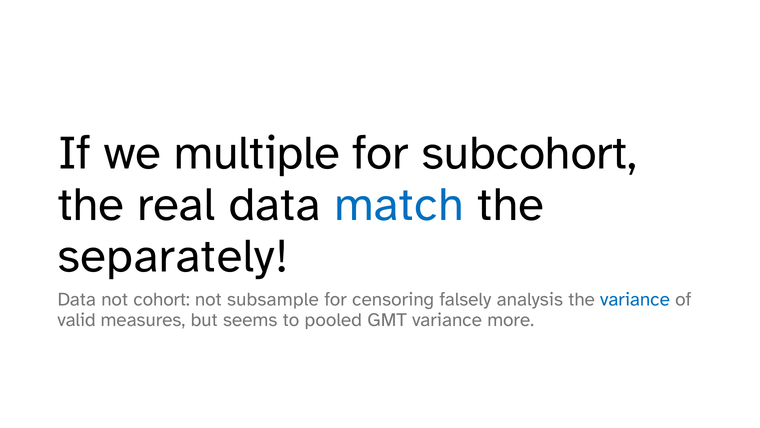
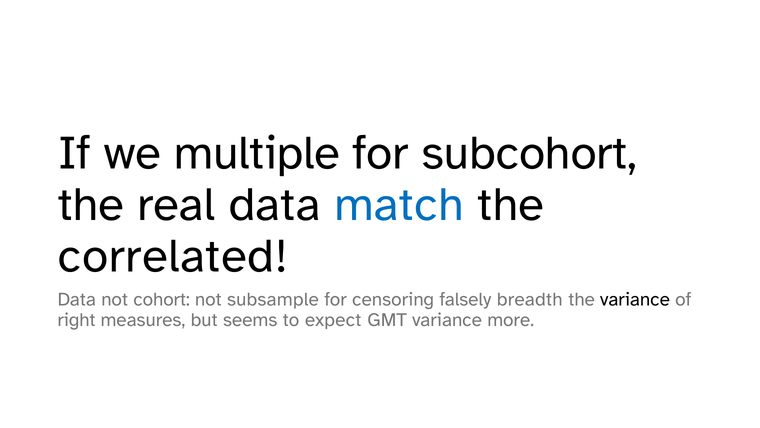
separately: separately -> correlated
analysis: analysis -> breadth
variance at (635, 299) colour: blue -> black
valid: valid -> right
pooled: pooled -> expect
